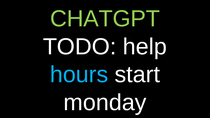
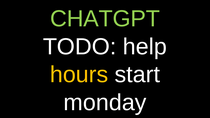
hours colour: light blue -> yellow
